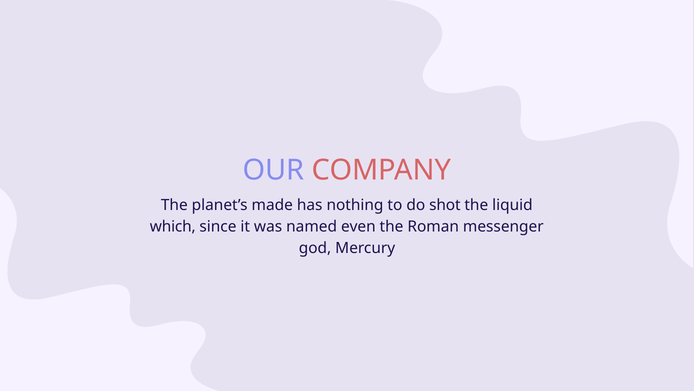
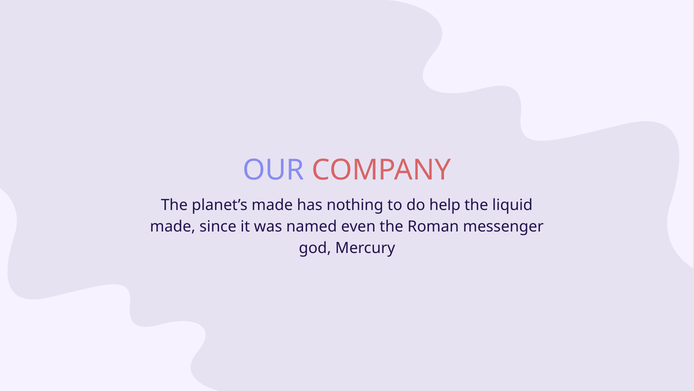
shot: shot -> help
which at (173, 226): which -> made
